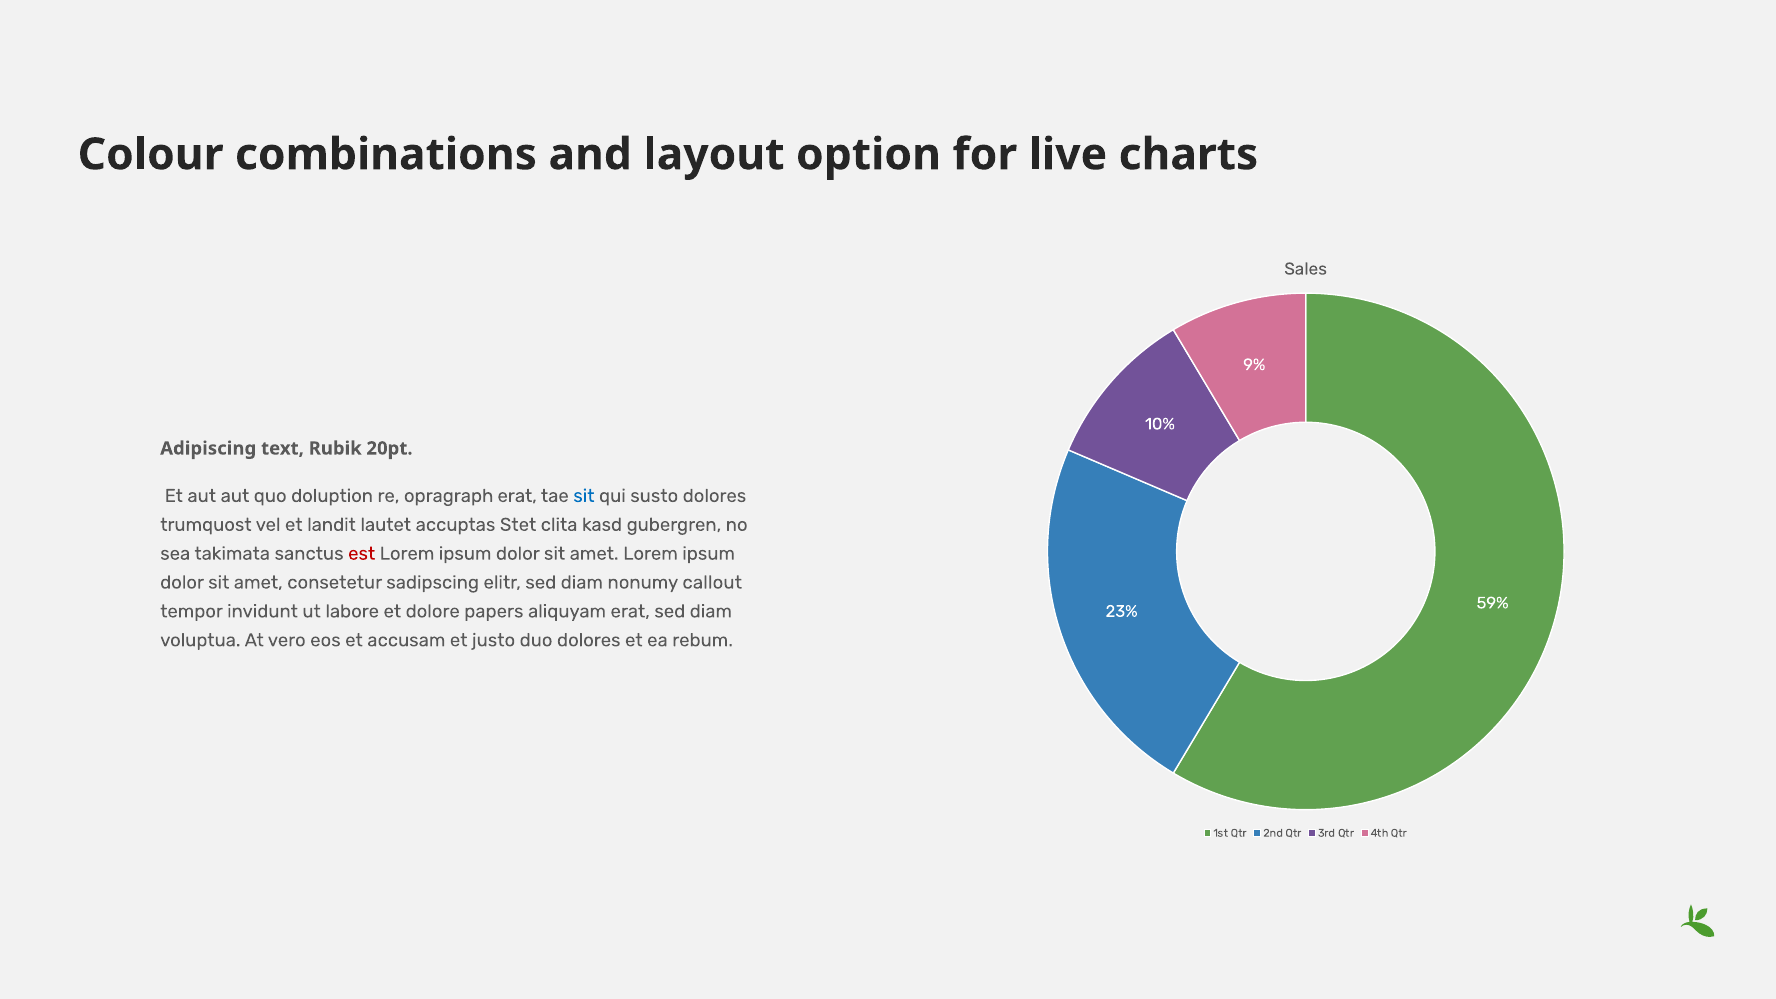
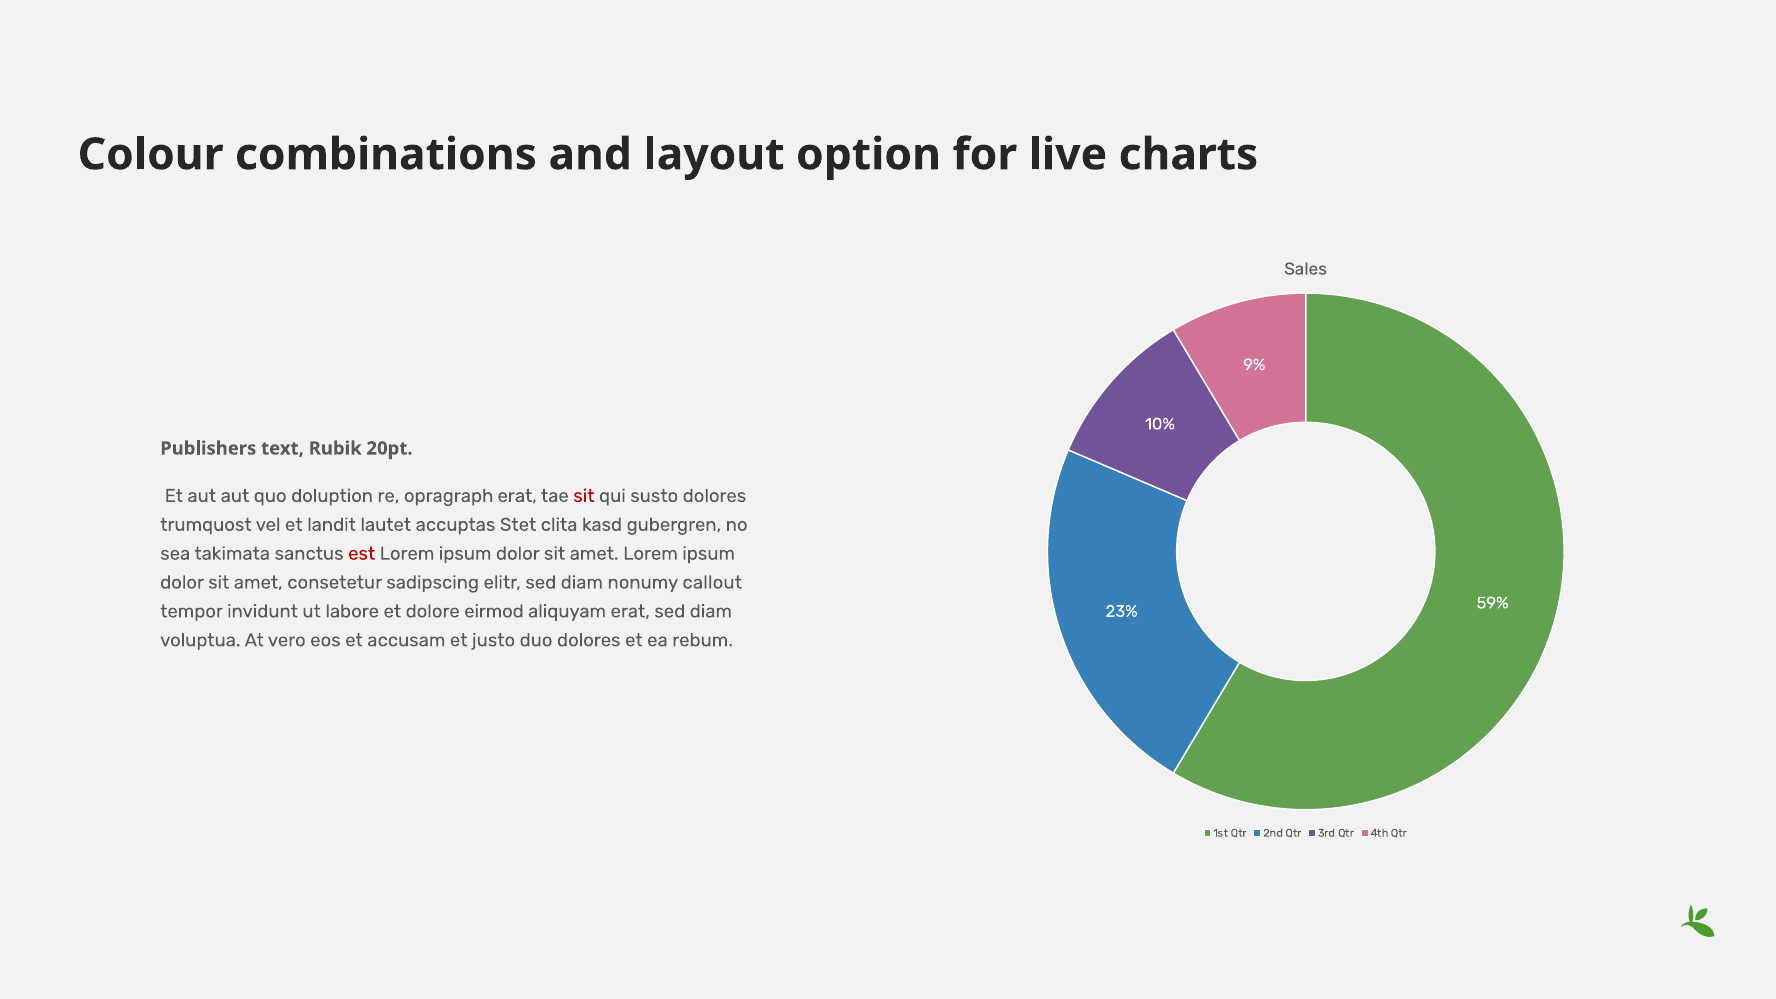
Adipiscing: Adipiscing -> Publishers
sit at (584, 496) colour: blue -> red
papers: papers -> eirmod
